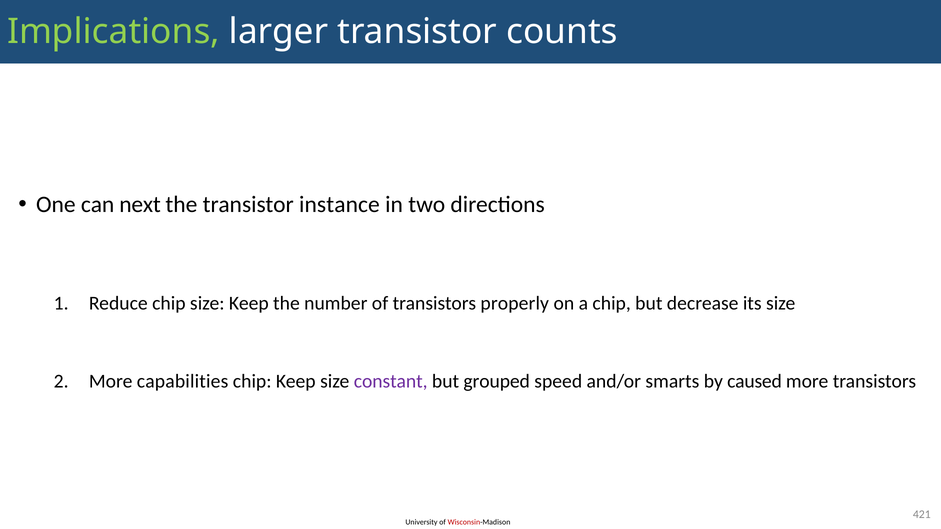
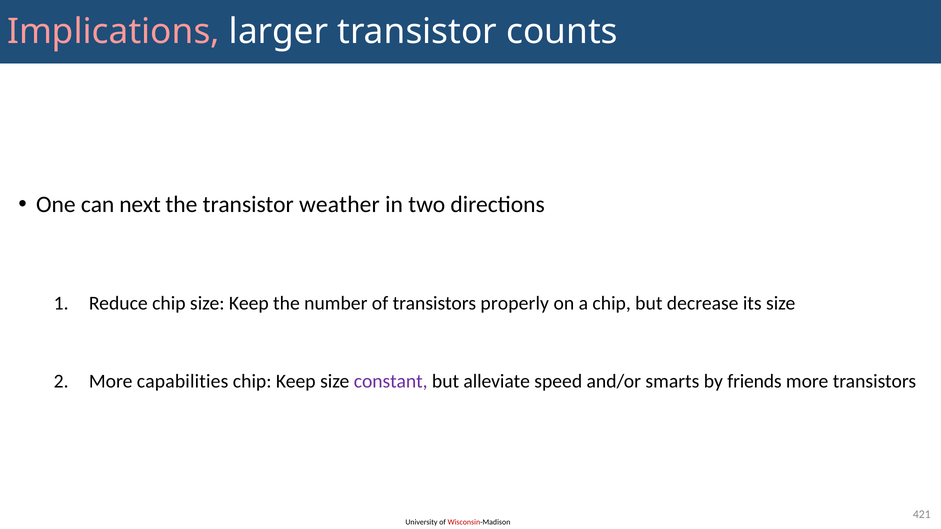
Implications colour: light green -> pink
instance: instance -> weather
grouped: grouped -> alleviate
caused: caused -> friends
